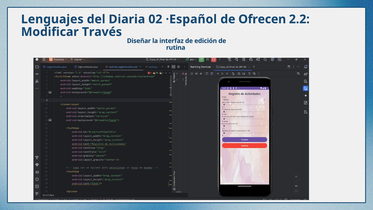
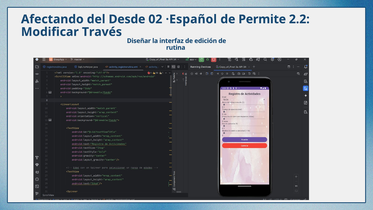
Lenguajes: Lenguajes -> Afectando
Diaria: Diaria -> Desde
Ofrecen: Ofrecen -> Permite
